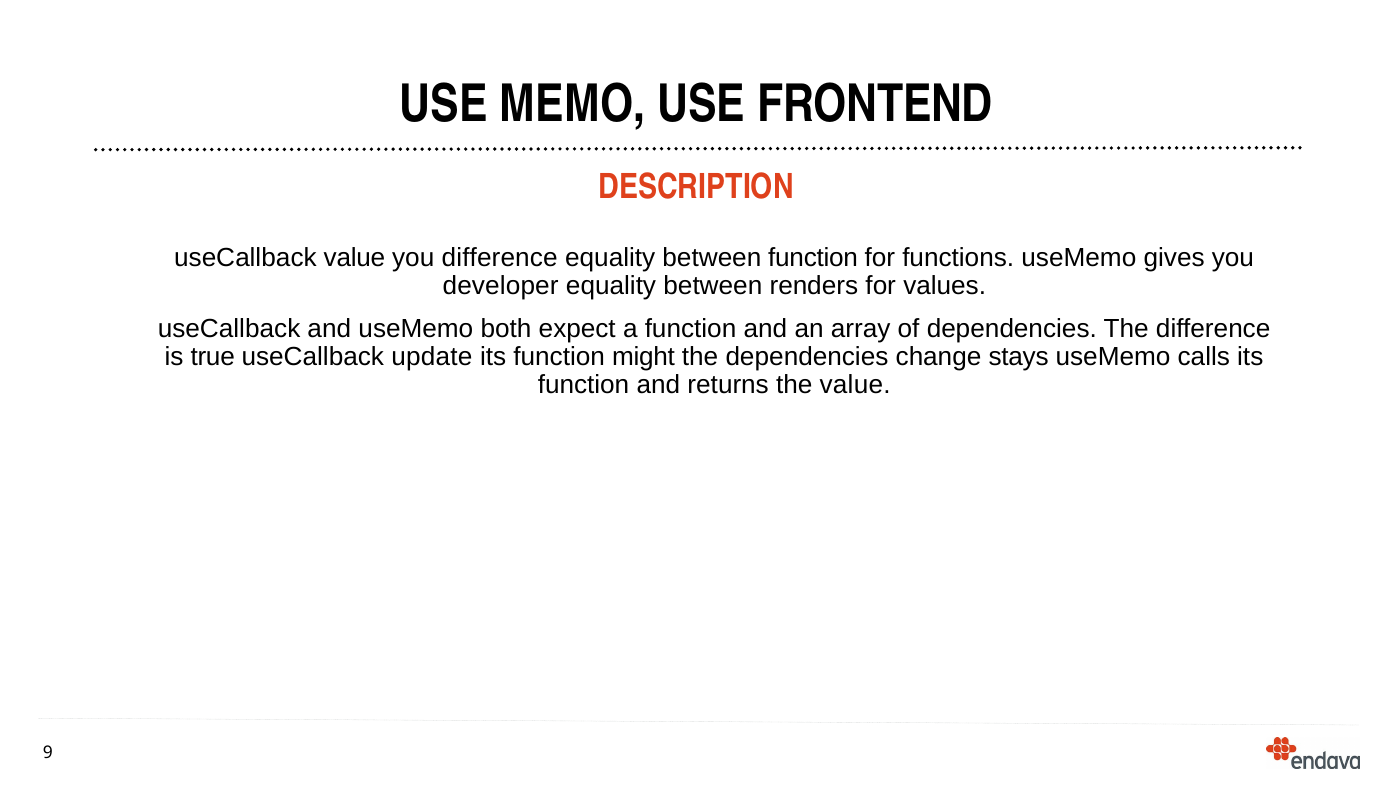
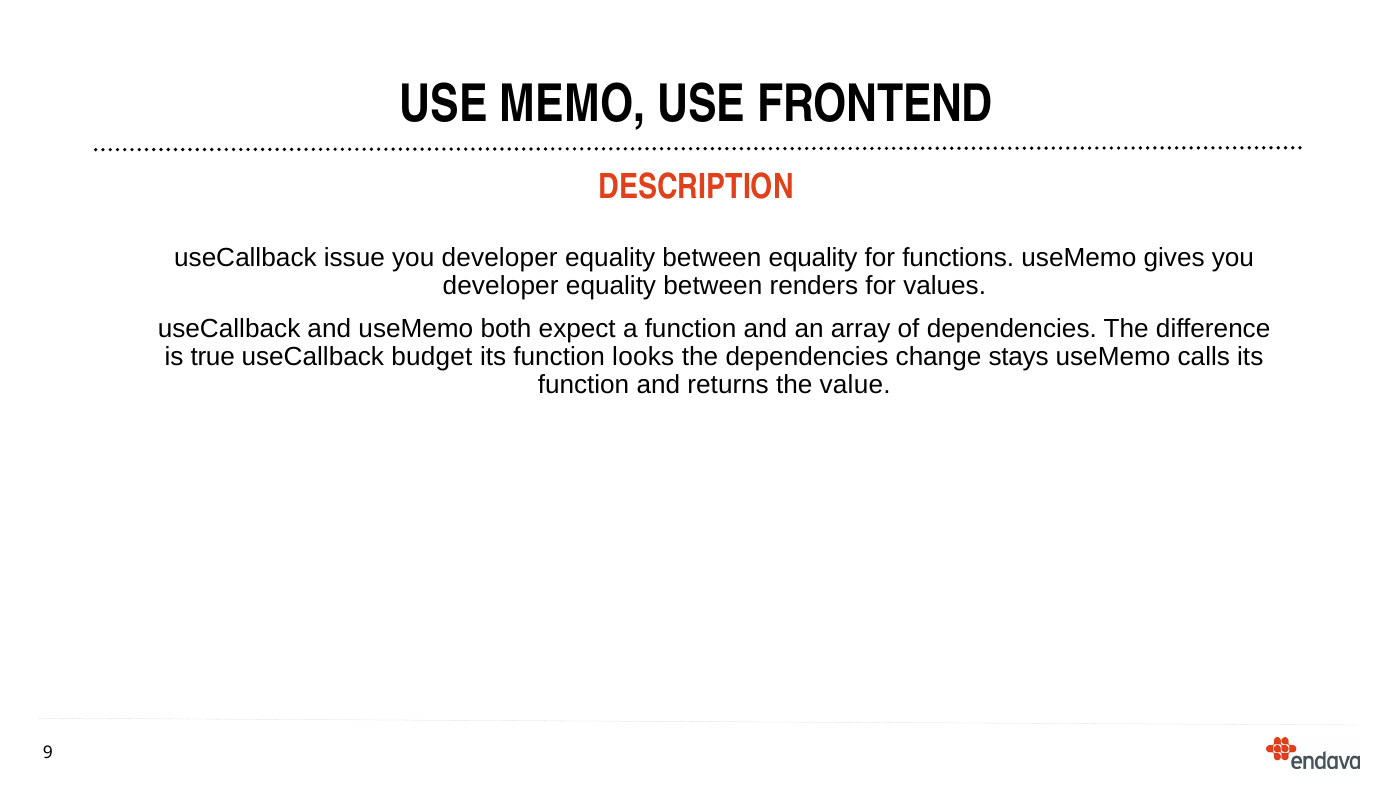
useCallback value: value -> issue
difference at (500, 258): difference -> developer
between function: function -> equality
update: update -> budget
might: might -> looks
